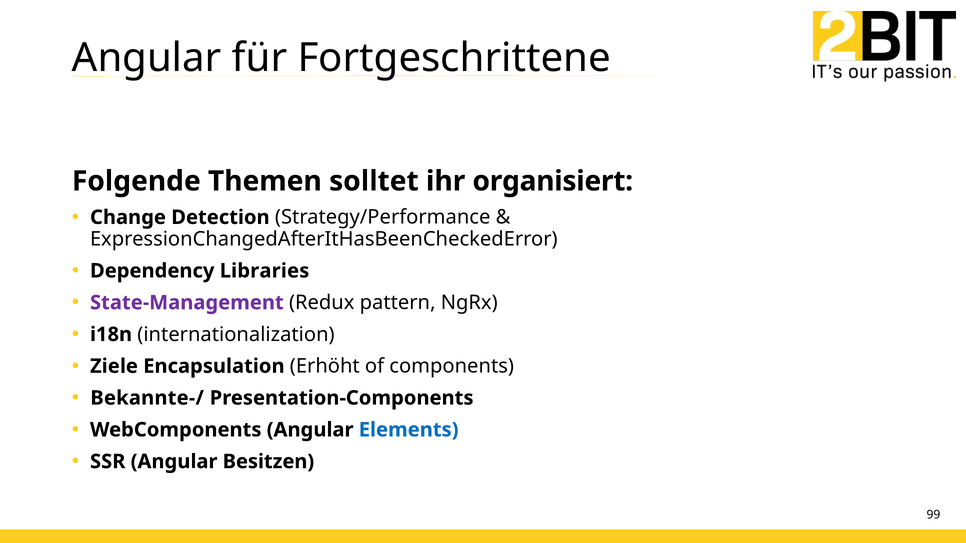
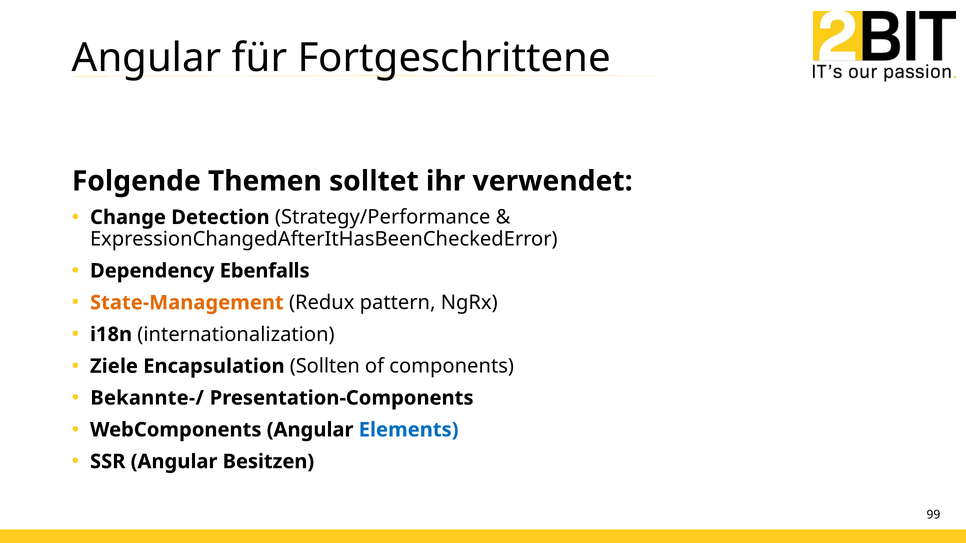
organisiert: organisiert -> verwendet
Libraries: Libraries -> Ebenfalls
State-Management colour: purple -> orange
Erhöht: Erhöht -> Sollten
